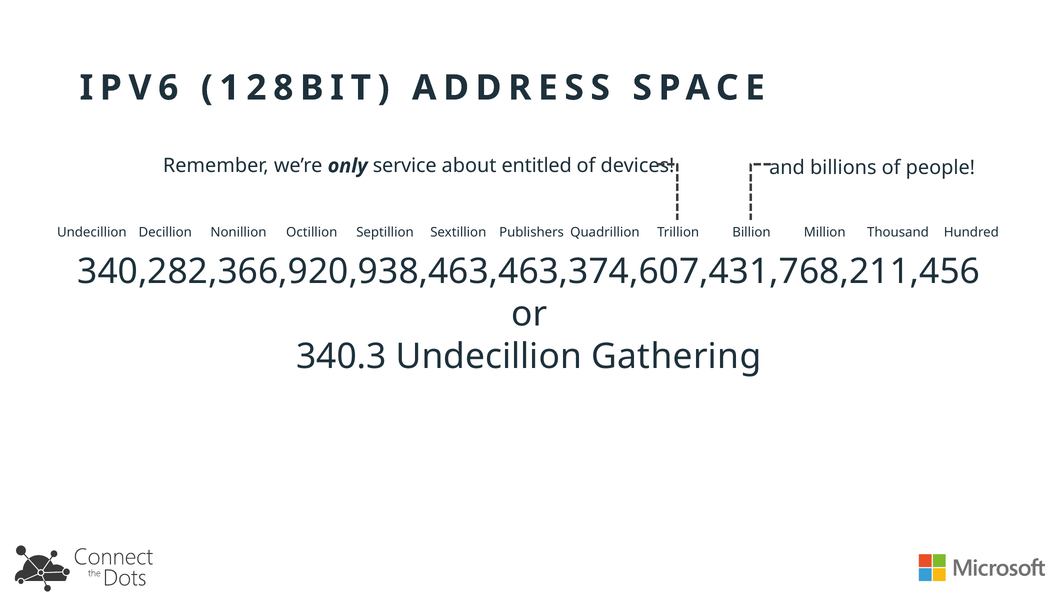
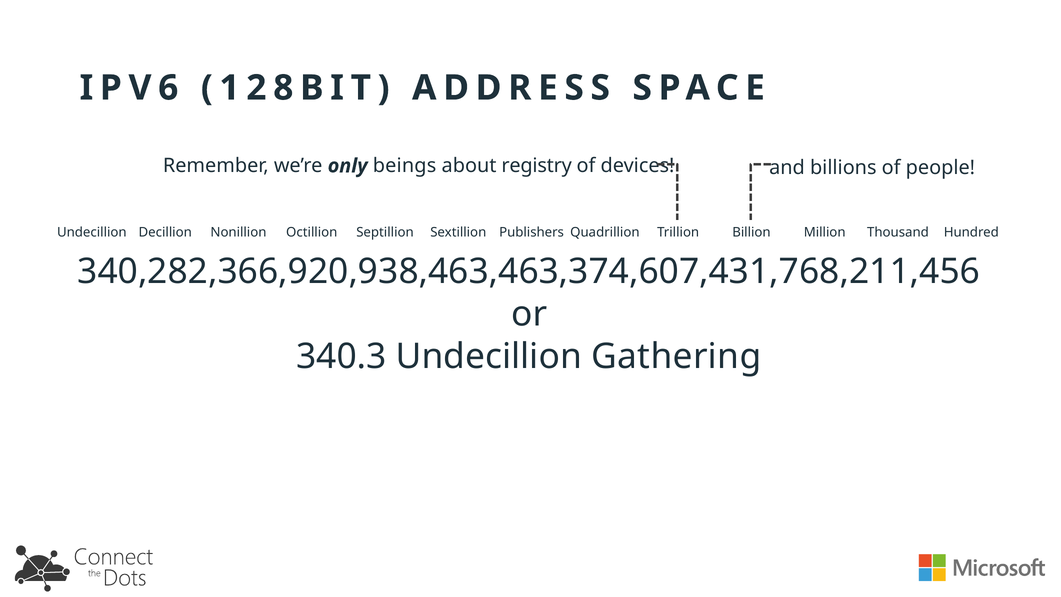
service: service -> beings
entitled: entitled -> registry
